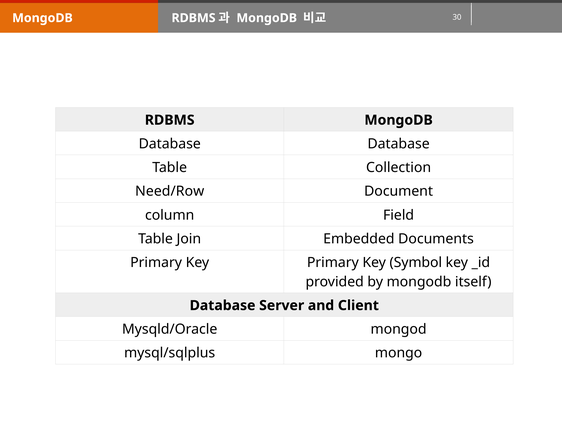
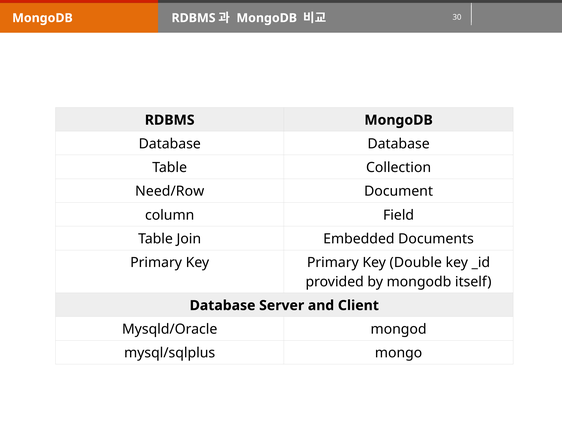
Symbol: Symbol -> Double
